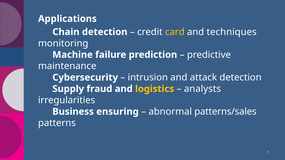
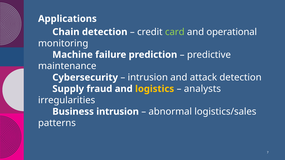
card colour: yellow -> light green
techniques: techniques -> operational
Business ensuring: ensuring -> intrusion
patterns/sales: patterns/sales -> logistics/sales
